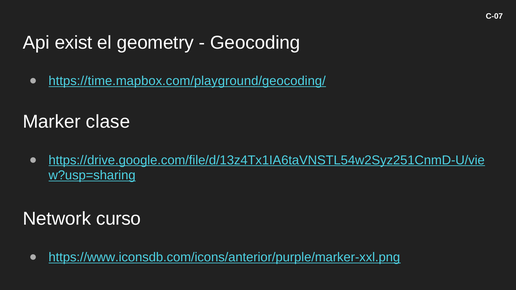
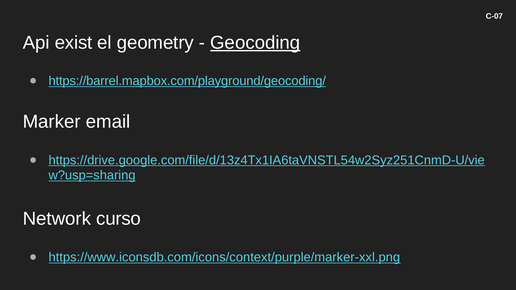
Geocoding underline: none -> present
https://time.mapbox.com/playground/geocoding/: https://time.mapbox.com/playground/geocoding/ -> https://barrel.mapbox.com/playground/geocoding/
clase: clase -> email
https://www.iconsdb.com/icons/anterior/purple/marker-xxl.png: https://www.iconsdb.com/icons/anterior/purple/marker-xxl.png -> https://www.iconsdb.com/icons/context/purple/marker-xxl.png
